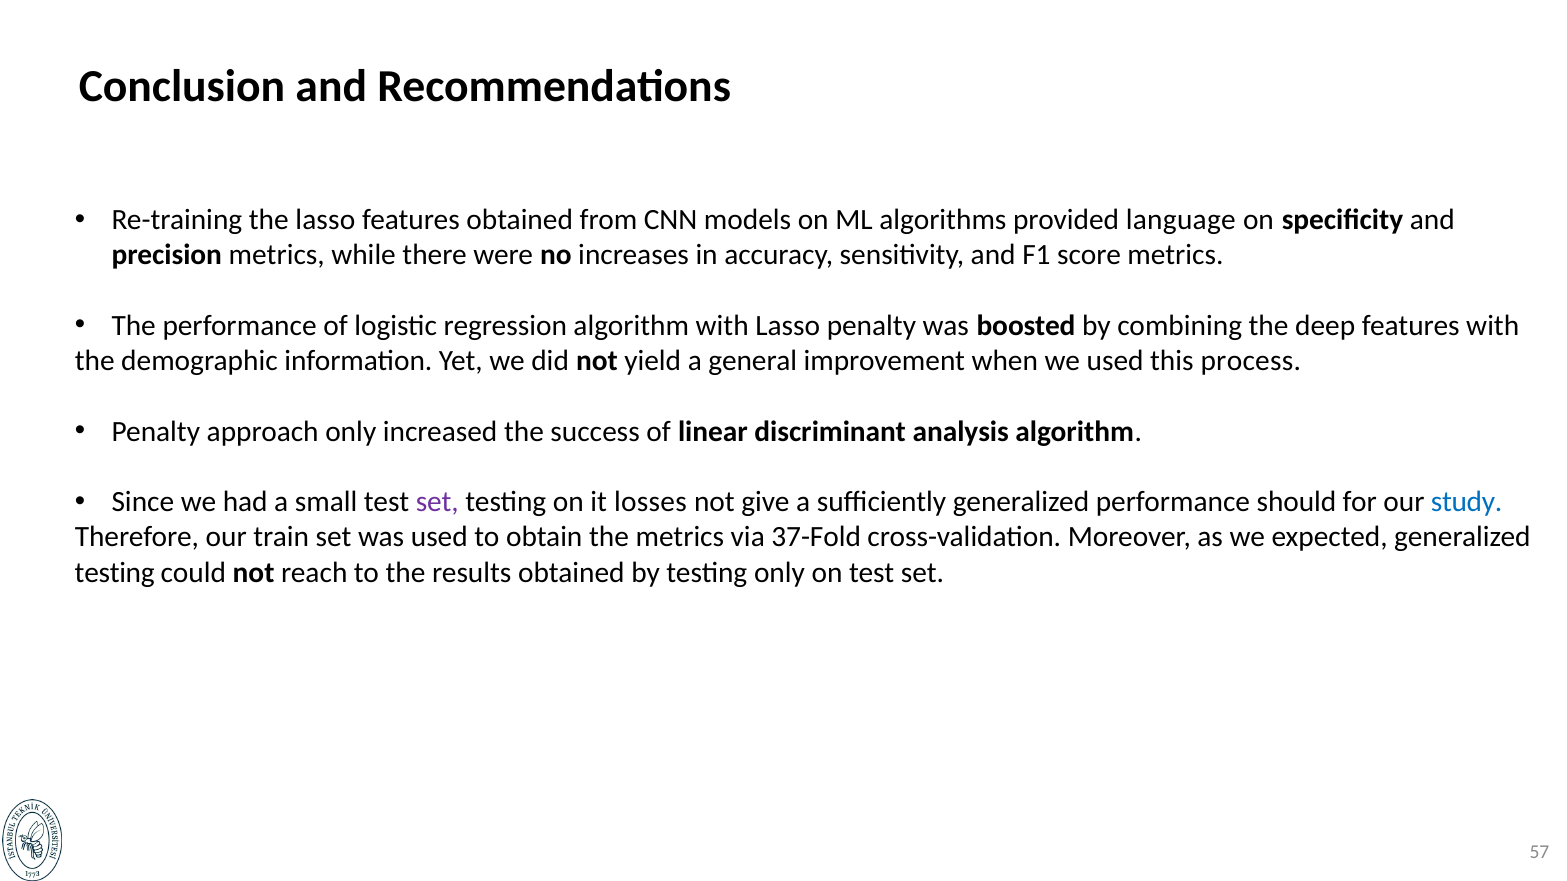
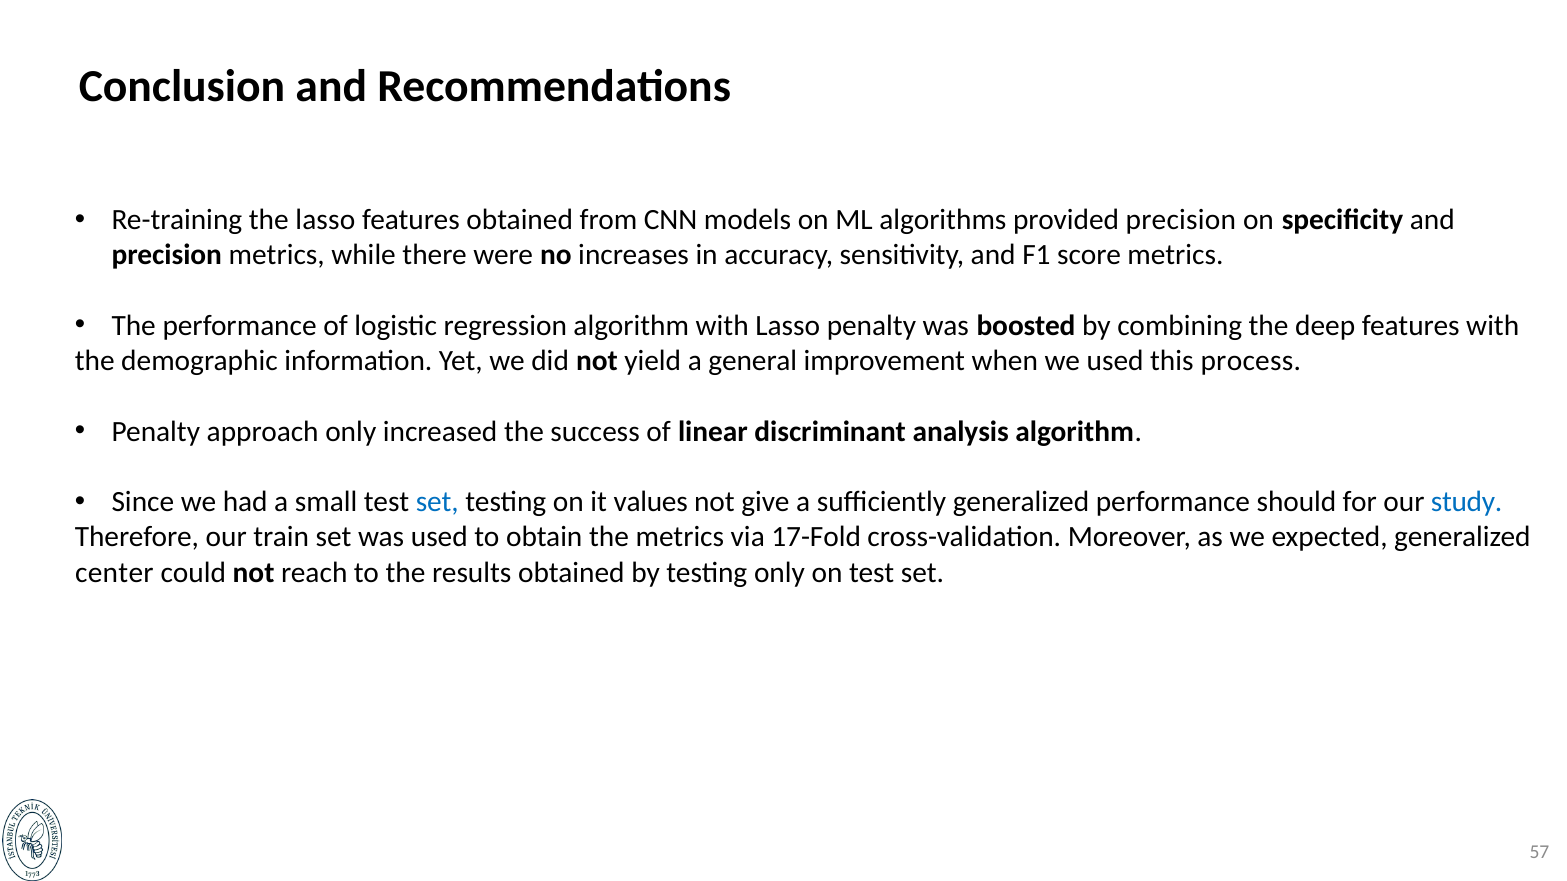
provided language: language -> precision
set at (437, 502) colour: purple -> blue
losses: losses -> values
37-Fold: 37-Fold -> 17-Fold
testing at (115, 573): testing -> center
